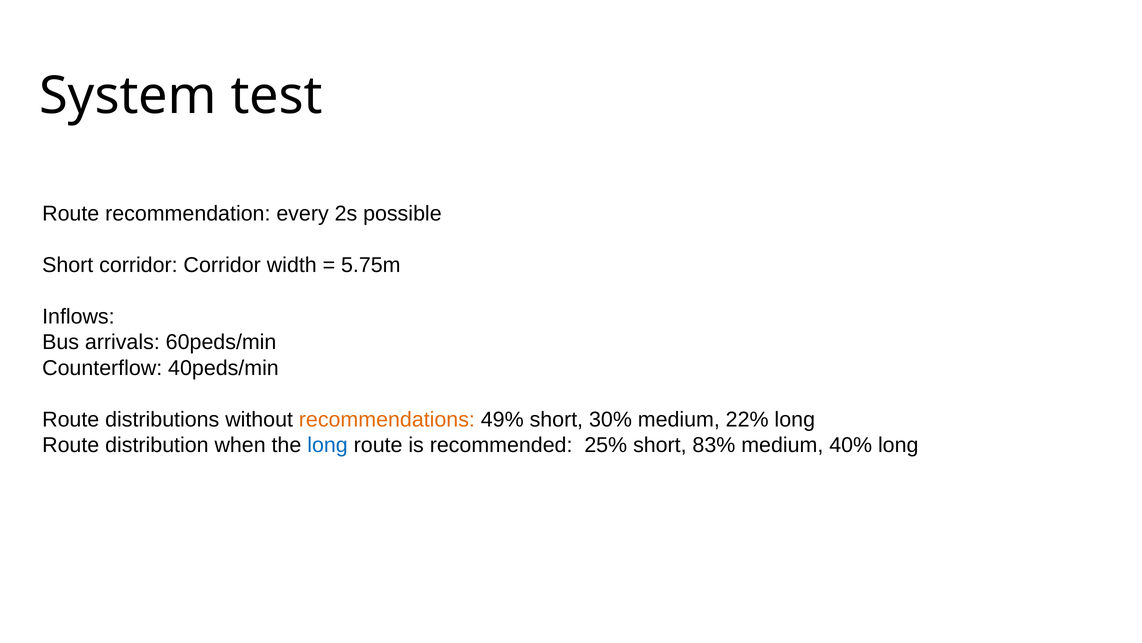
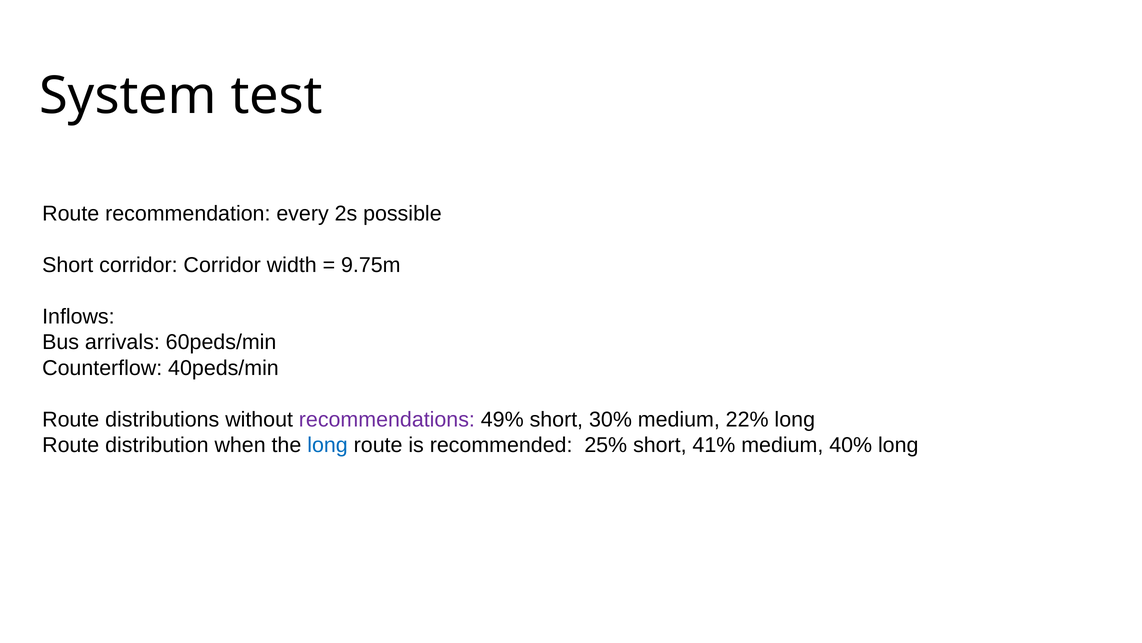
5.75m: 5.75m -> 9.75m
recommendations colour: orange -> purple
83%: 83% -> 41%
